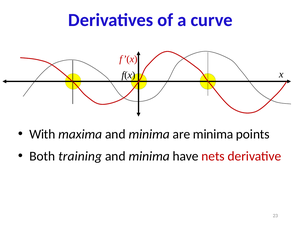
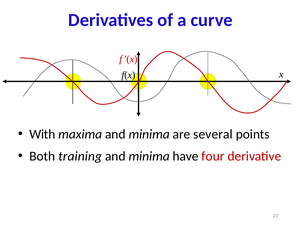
are minima: minima -> several
nets: nets -> four
